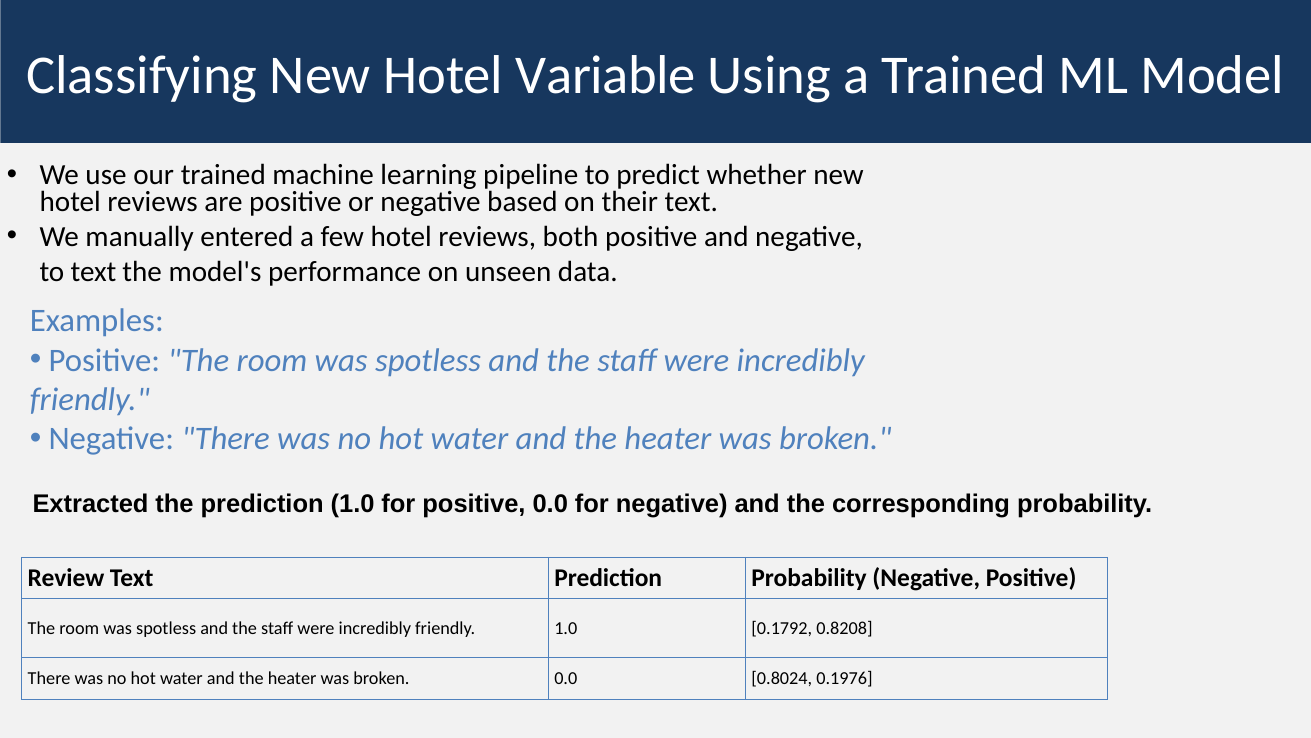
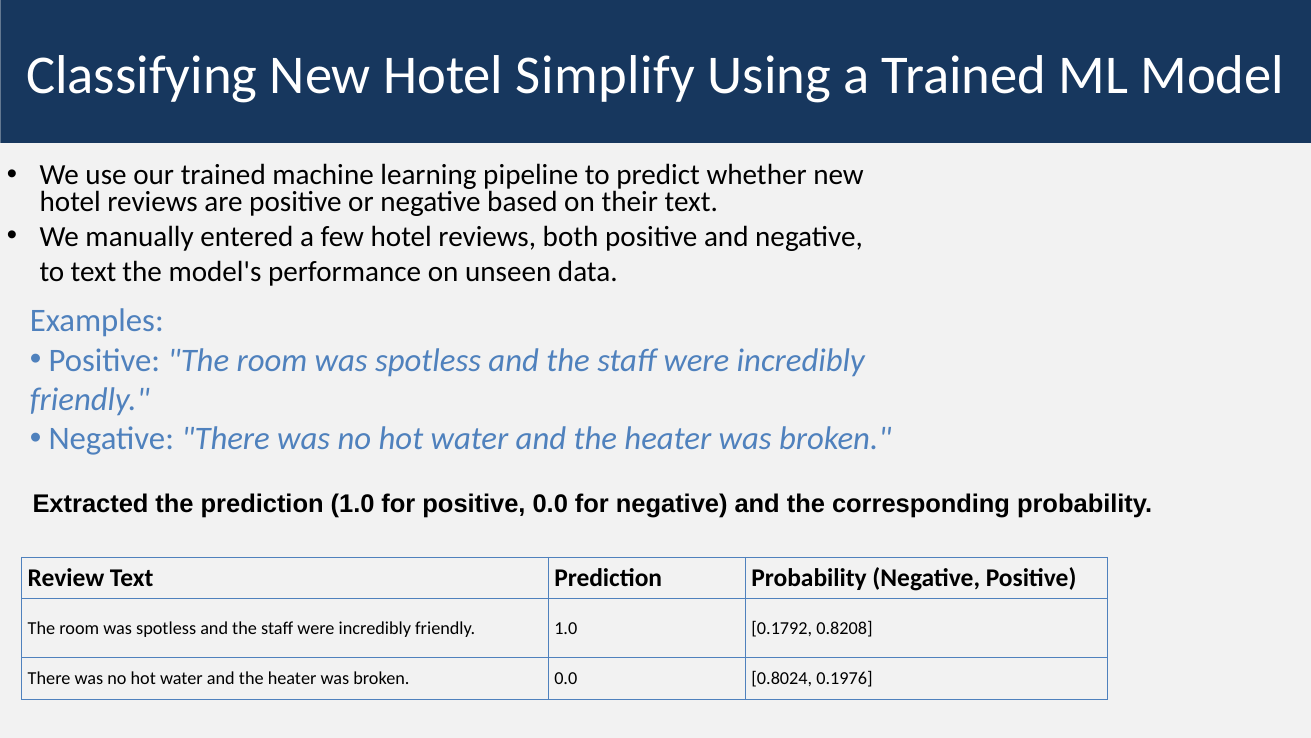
Variable: Variable -> Simplify
